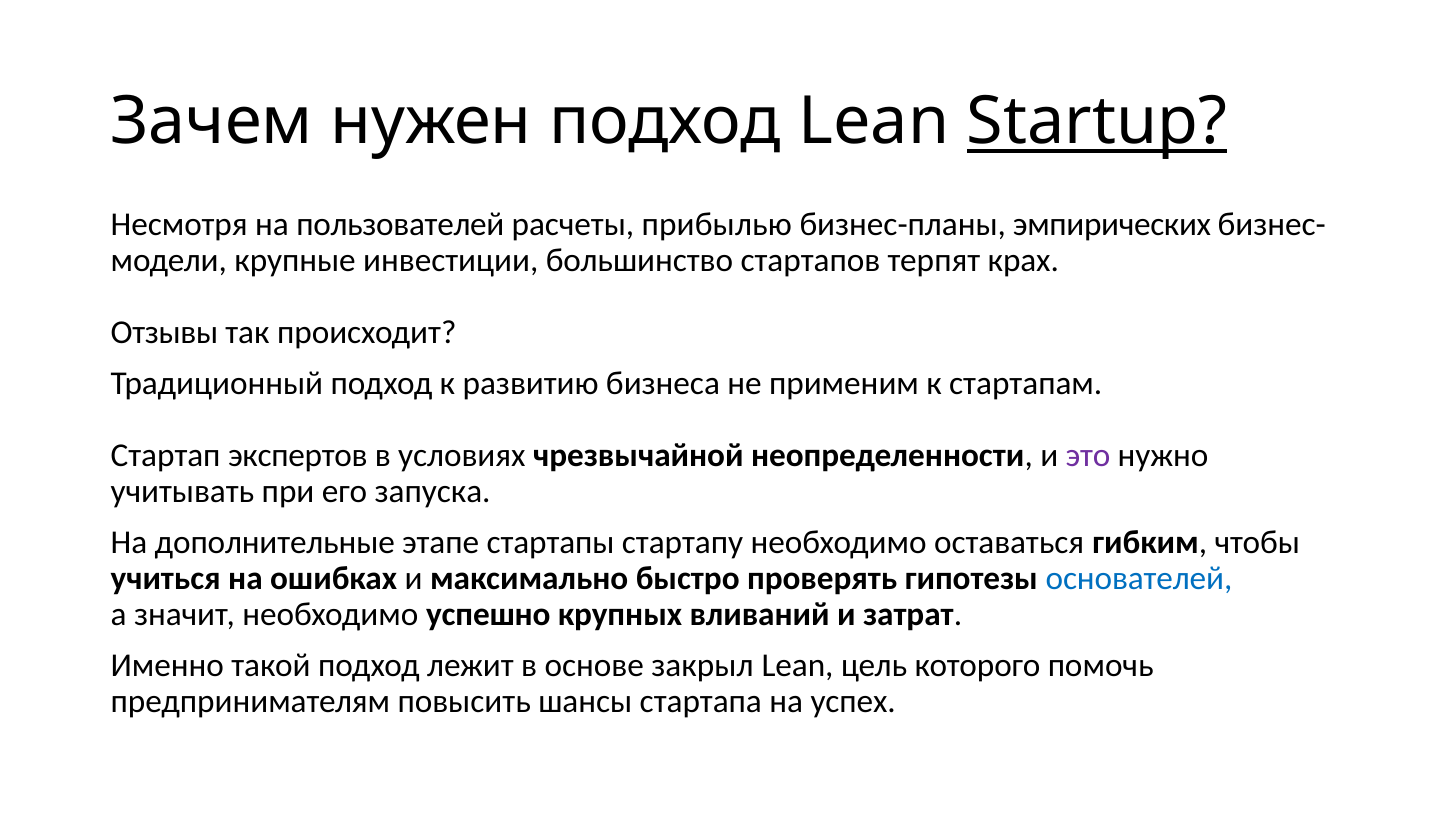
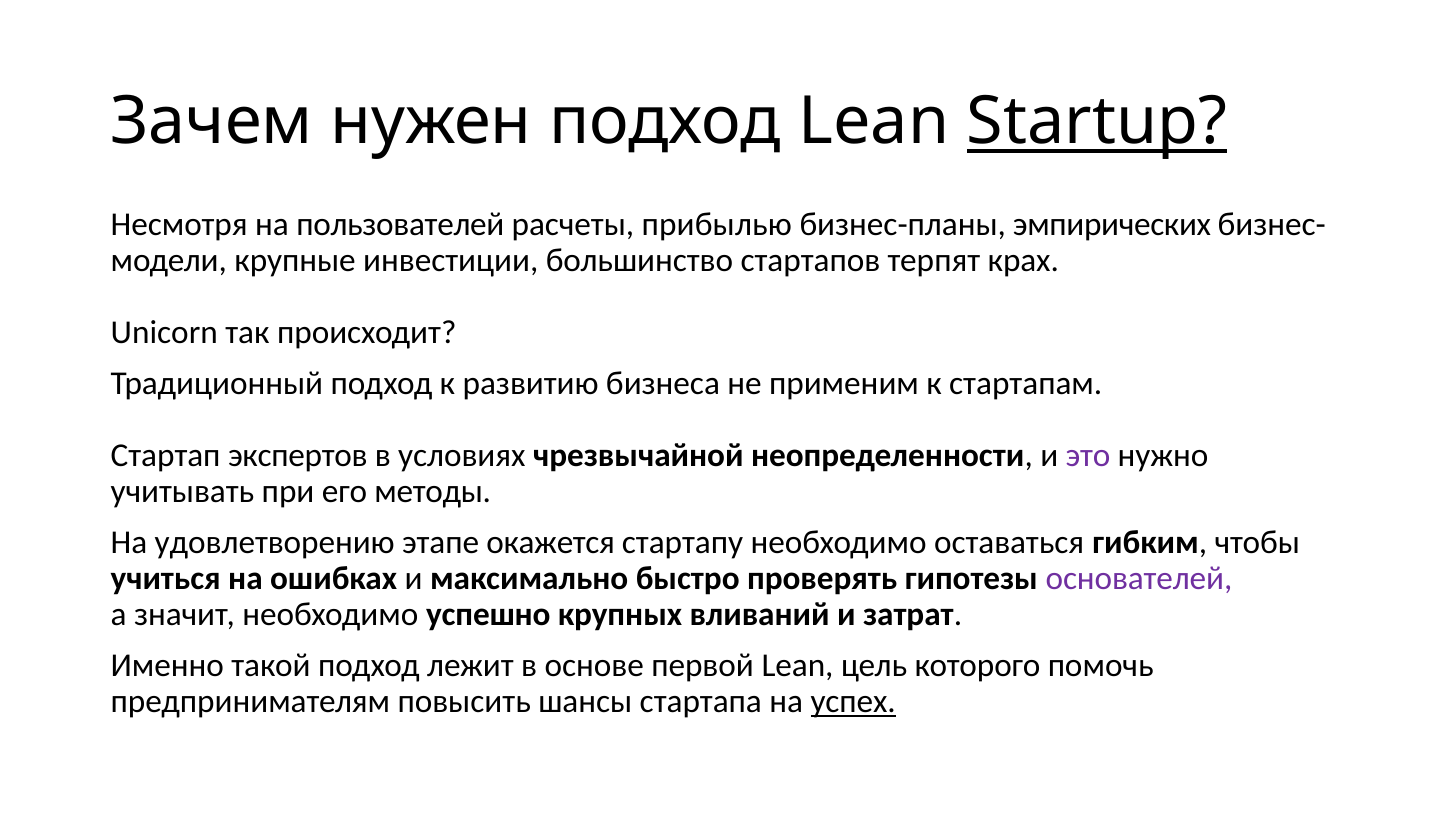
Отзывы: Отзывы -> Unicorn
запуска: запуска -> методы
дополнительные: дополнительные -> удовлетворению
стартапы: стартапы -> окажется
основателей colour: blue -> purple
закрыл: закрыл -> первой
успех underline: none -> present
